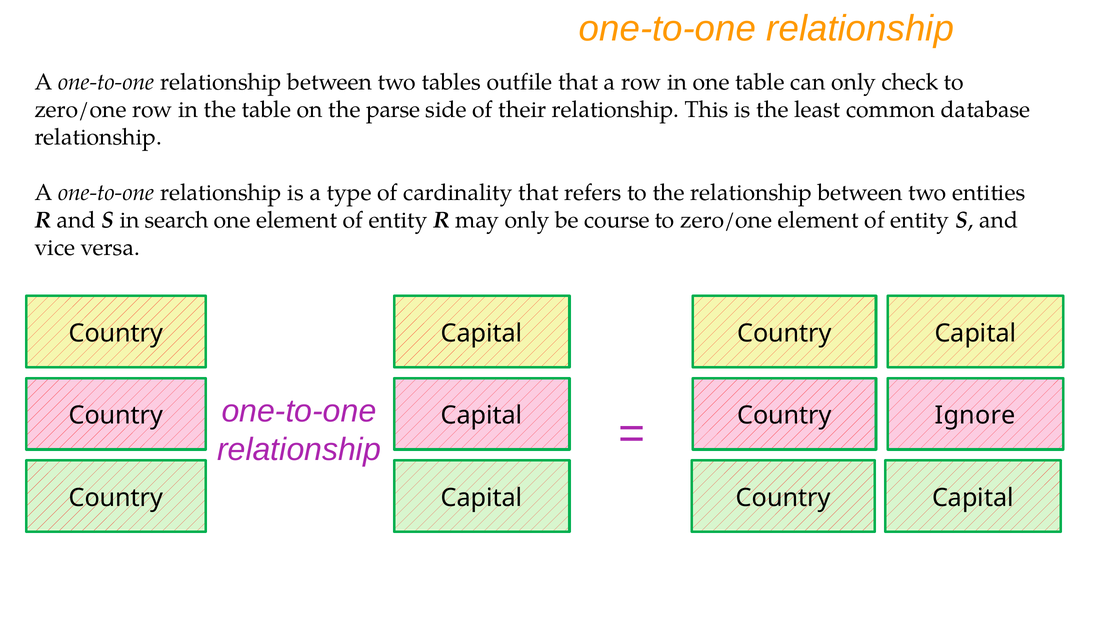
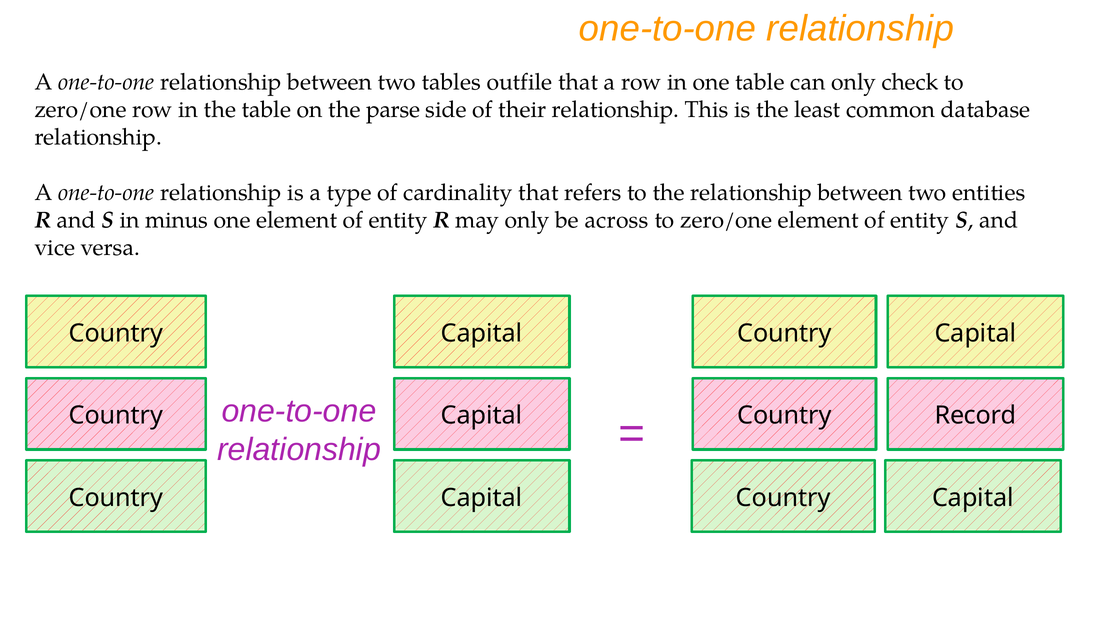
search: search -> minus
course: course -> across
Ignore: Ignore -> Record
